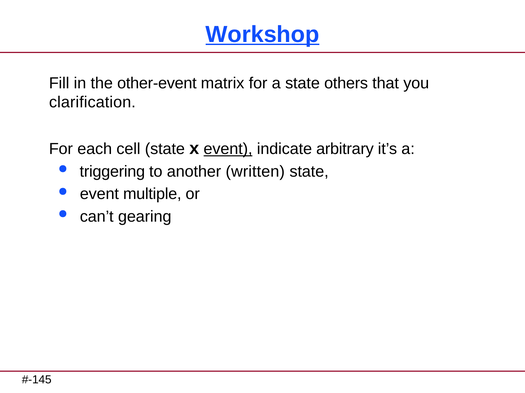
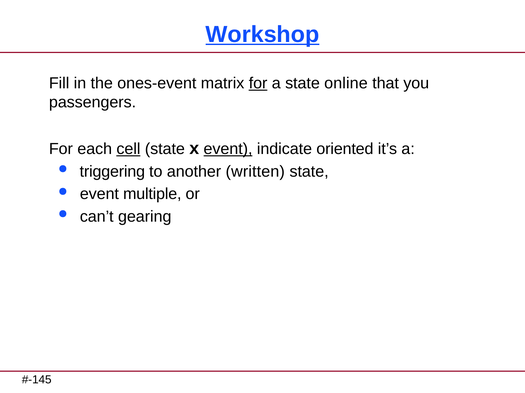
other-event: other-event -> ones-event
for at (258, 83) underline: none -> present
others: others -> online
clarification: clarification -> passengers
cell underline: none -> present
arbitrary: arbitrary -> oriented
